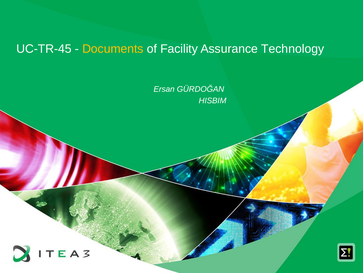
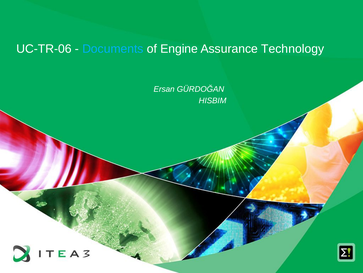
UC-TR-45: UC-TR-45 -> UC-TR-06
Documents colour: yellow -> light blue
Facility: Facility -> Engine
